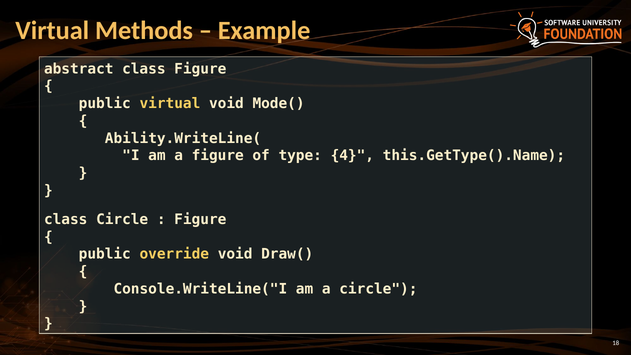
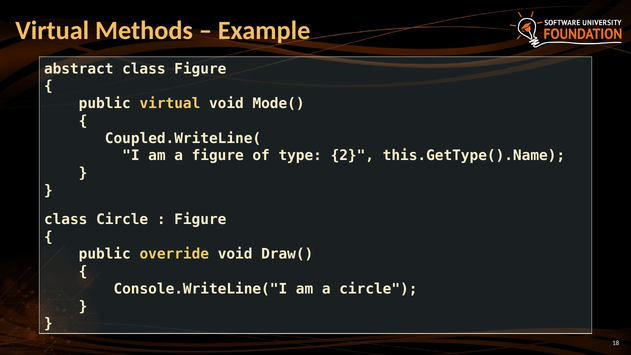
Ability.WriteLine(: Ability.WriteLine( -> Coupled.WriteLine(
4: 4 -> 2
